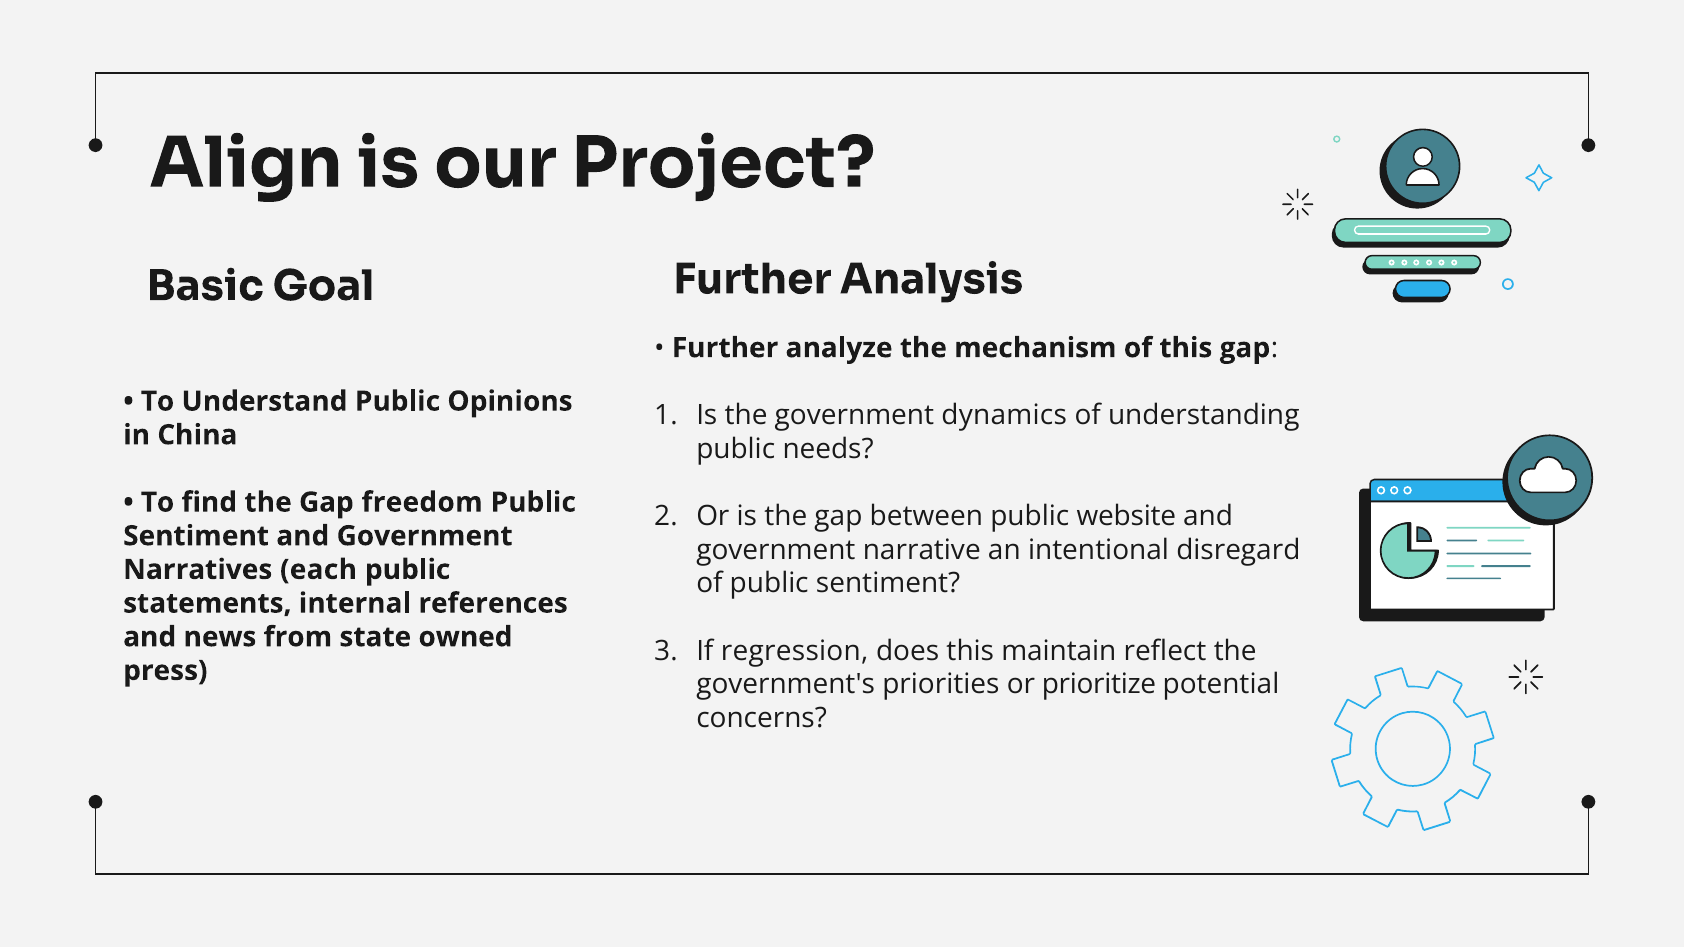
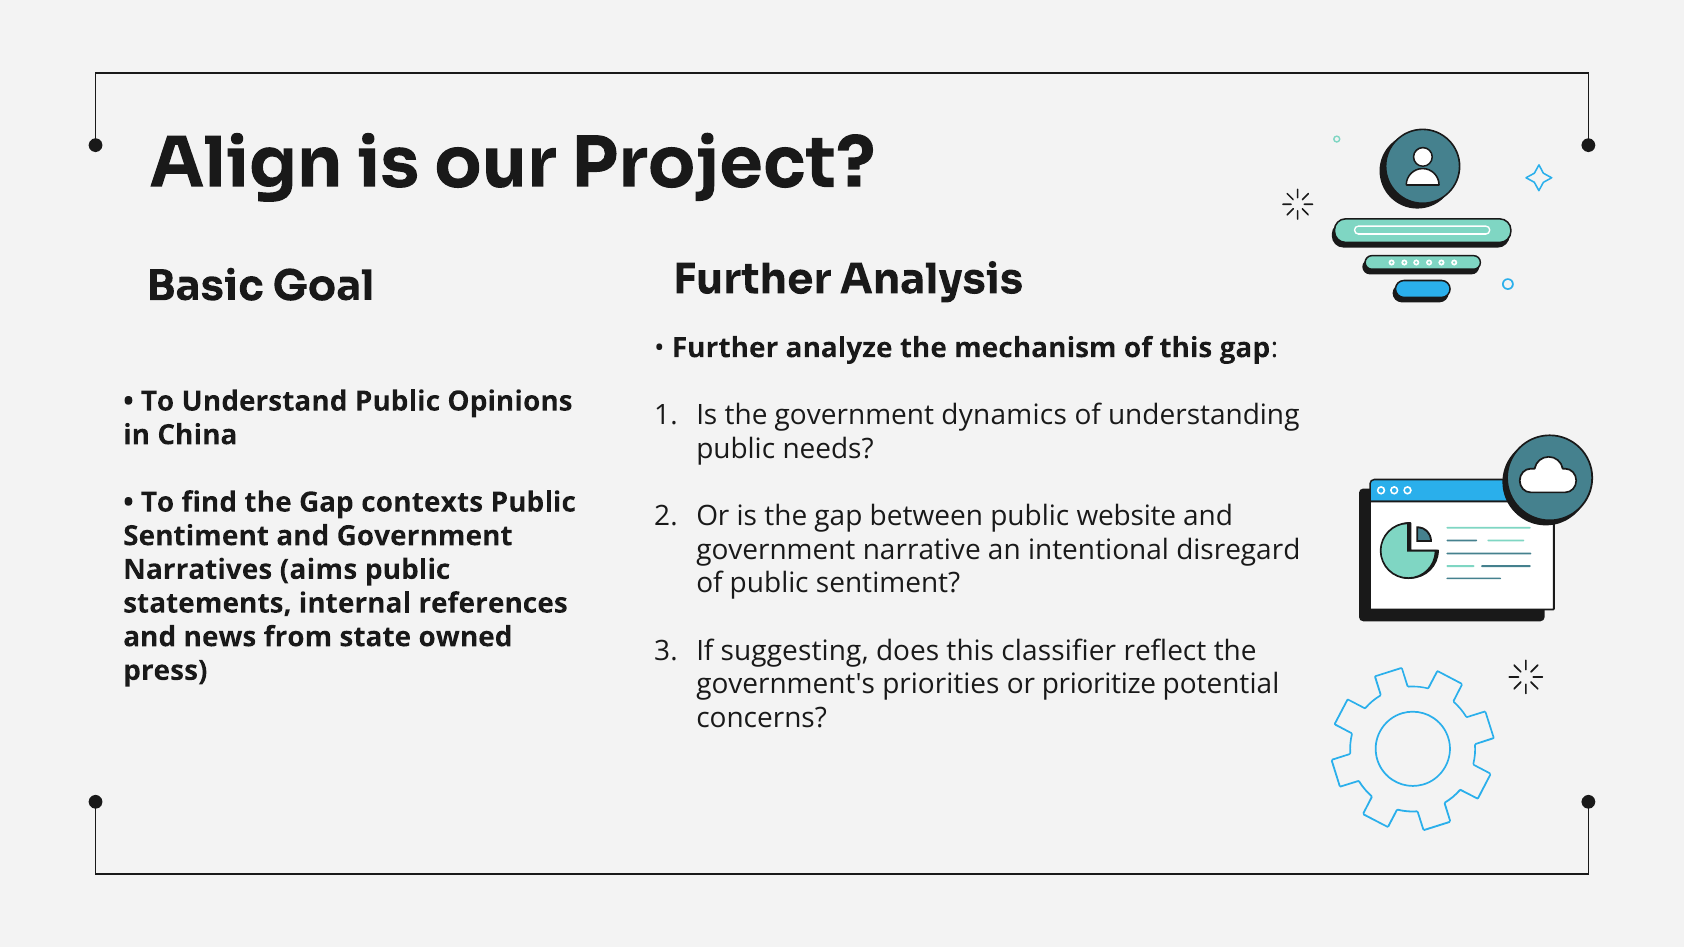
freedom: freedom -> contexts
each: each -> aims
regression: regression -> suggesting
maintain: maintain -> classifier
